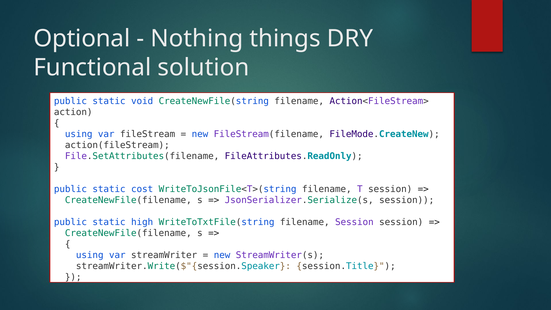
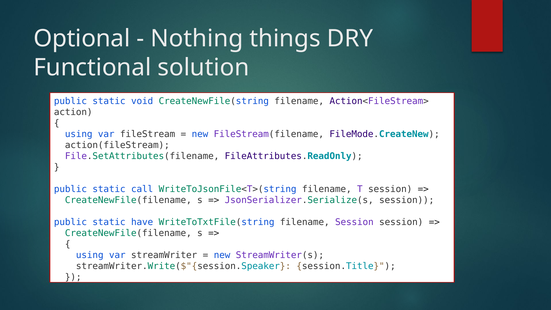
cost: cost -> call
high: high -> have
